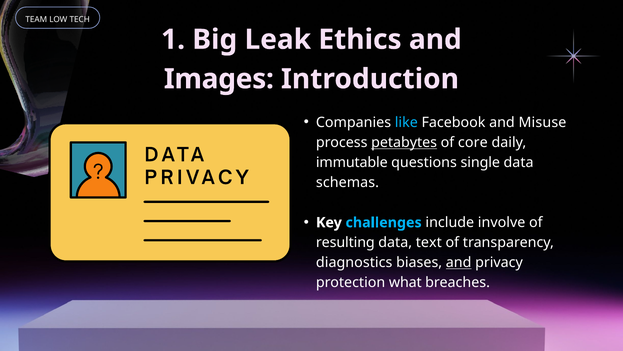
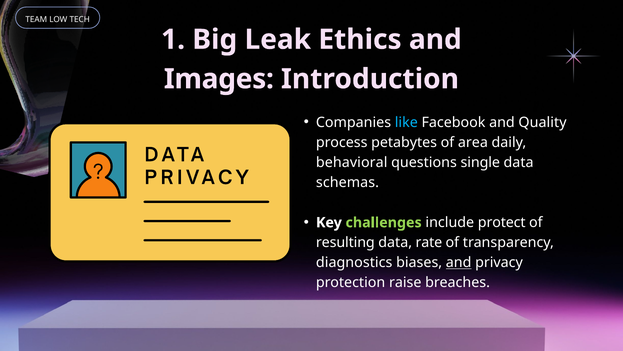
Misuse: Misuse -> Quality
petabytes underline: present -> none
core: core -> area
immutable: immutable -> behavioral
challenges colour: light blue -> light green
involve: involve -> protect
text: text -> rate
what: what -> raise
